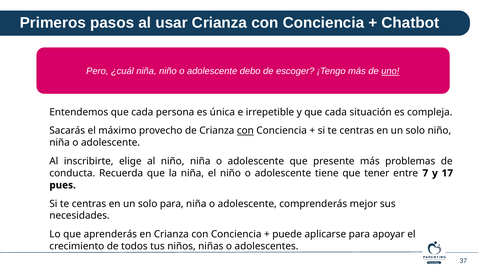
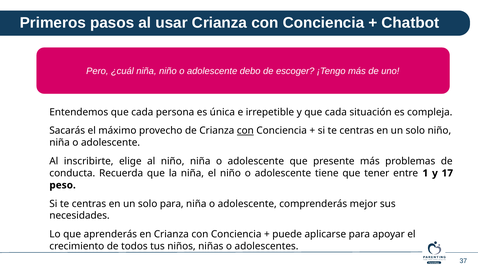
uno underline: present -> none
7: 7 -> 1
pues: pues -> peso
